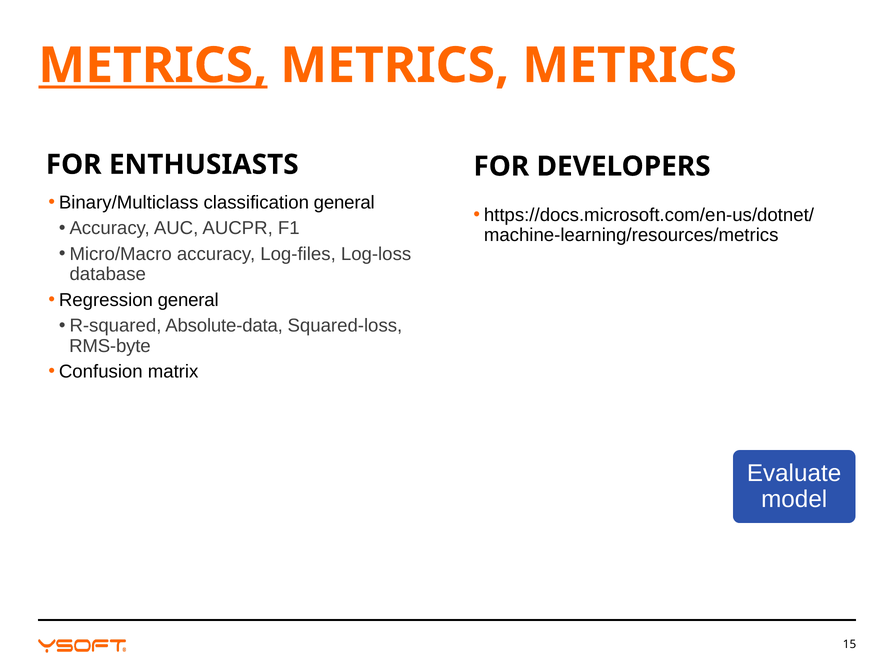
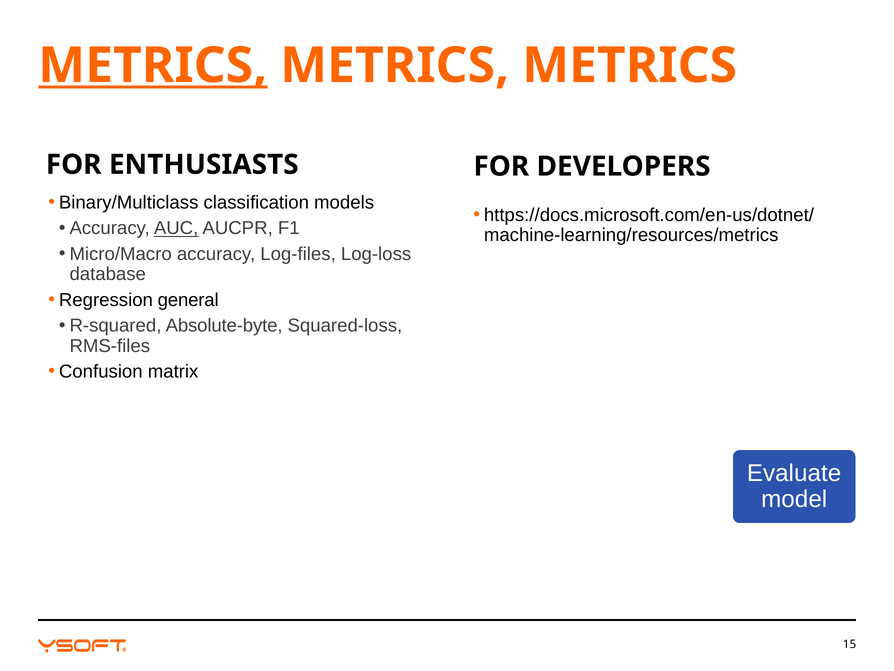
classification general: general -> models
AUC underline: none -> present
Absolute-data: Absolute-data -> Absolute-byte
RMS-byte: RMS-byte -> RMS-files
